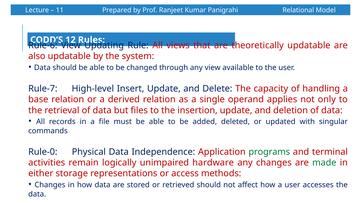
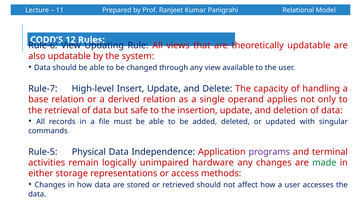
files: files -> safe
Rule-0: Rule-0 -> Rule-5
programs colour: green -> purple
